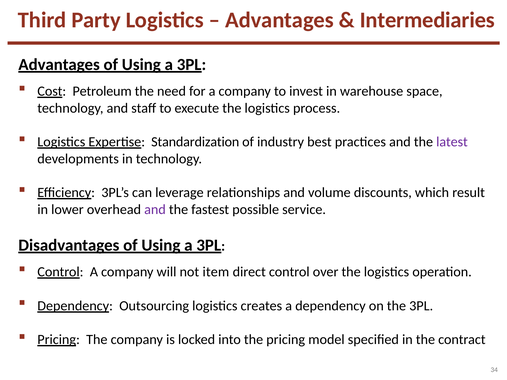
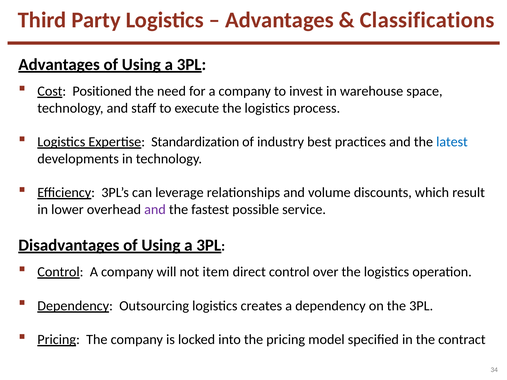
Intermediaries: Intermediaries -> Classifications
Petroleum: Petroleum -> Positioned
latest colour: purple -> blue
